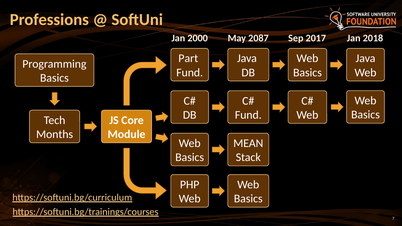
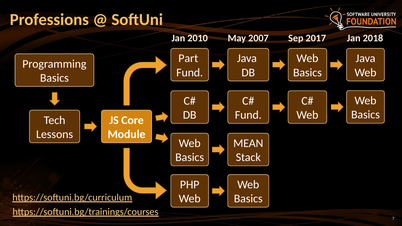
2000: 2000 -> 2010
2087: 2087 -> 2007
Months: Months -> Lessons
